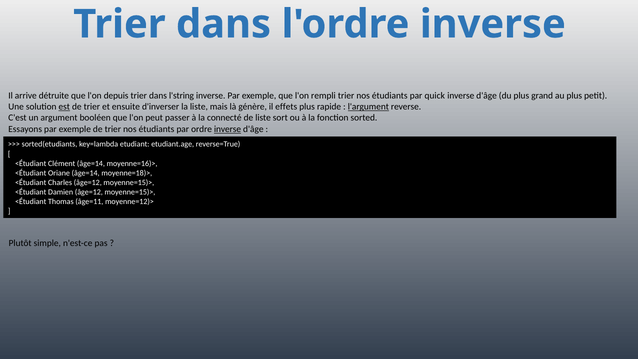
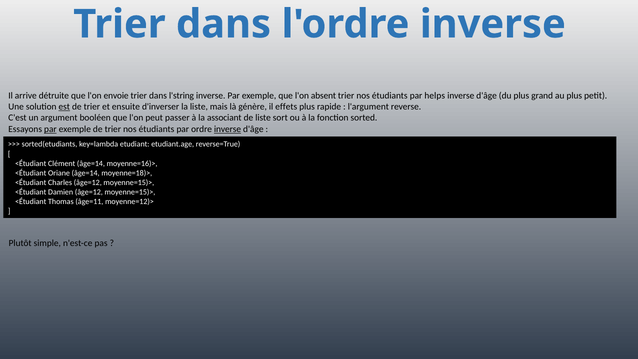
depuis: depuis -> envoie
rempli: rempli -> absent
quick: quick -> helps
l'argument underline: present -> none
connecté: connecté -> associant
par at (50, 129) underline: none -> present
